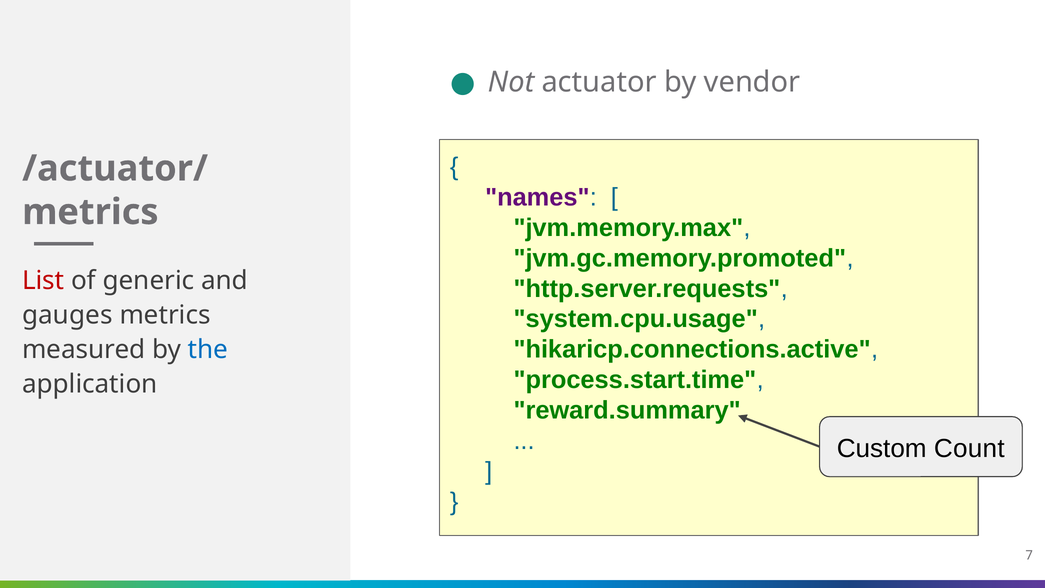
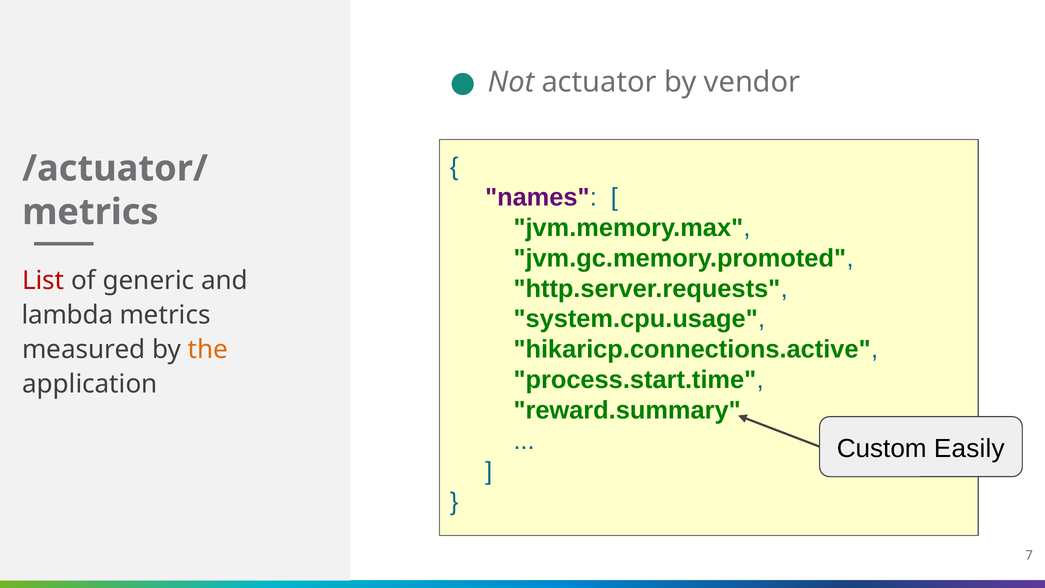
gauges: gauges -> lambda
the colour: blue -> orange
Count: Count -> Easily
